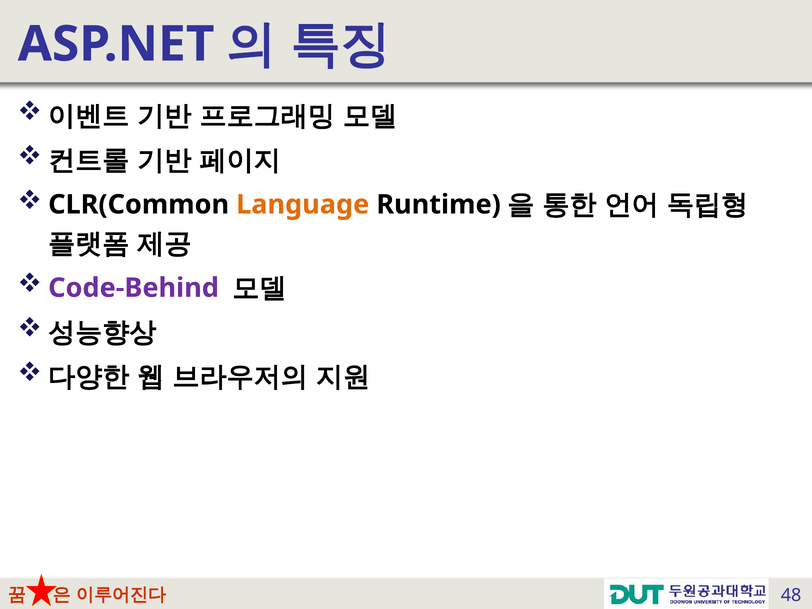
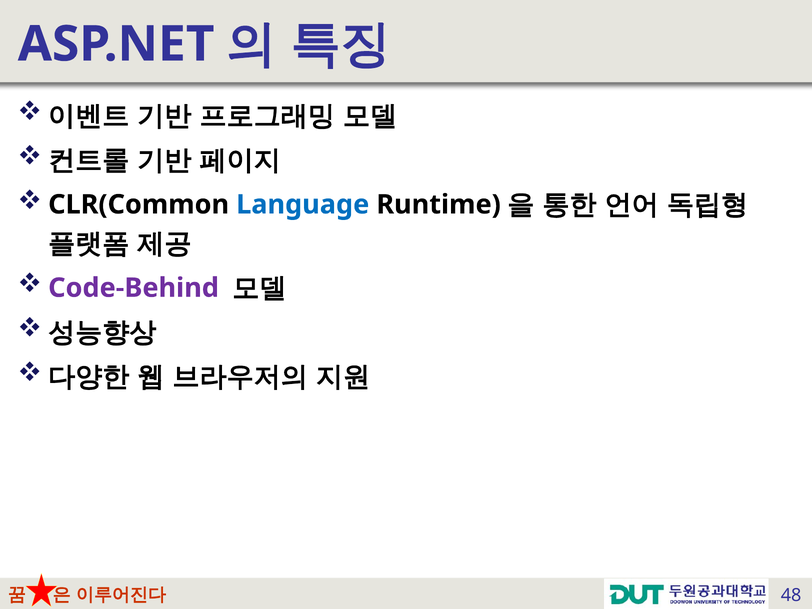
Language colour: orange -> blue
